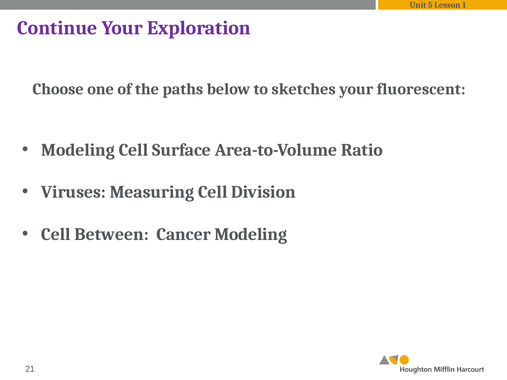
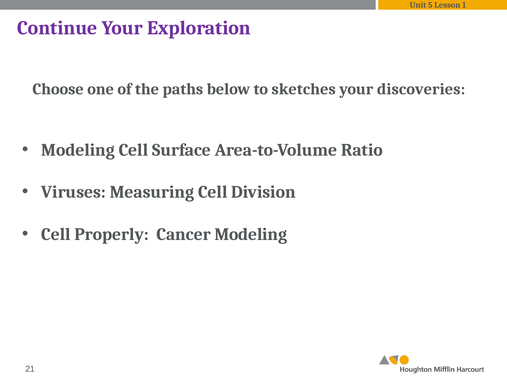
fluorescent: fluorescent -> discoveries
Between: Between -> Properly
